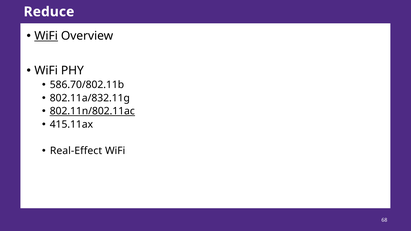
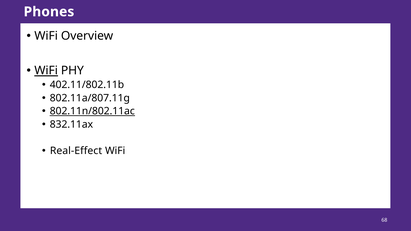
Reduce: Reduce -> Phones
WiFi at (46, 36) underline: present -> none
WiFi at (46, 71) underline: none -> present
586.70/802.11b: 586.70/802.11b -> 402.11/802.11b
802.11a/832.11g: 802.11a/832.11g -> 802.11a/807.11g
415.11ax: 415.11ax -> 832.11ax
